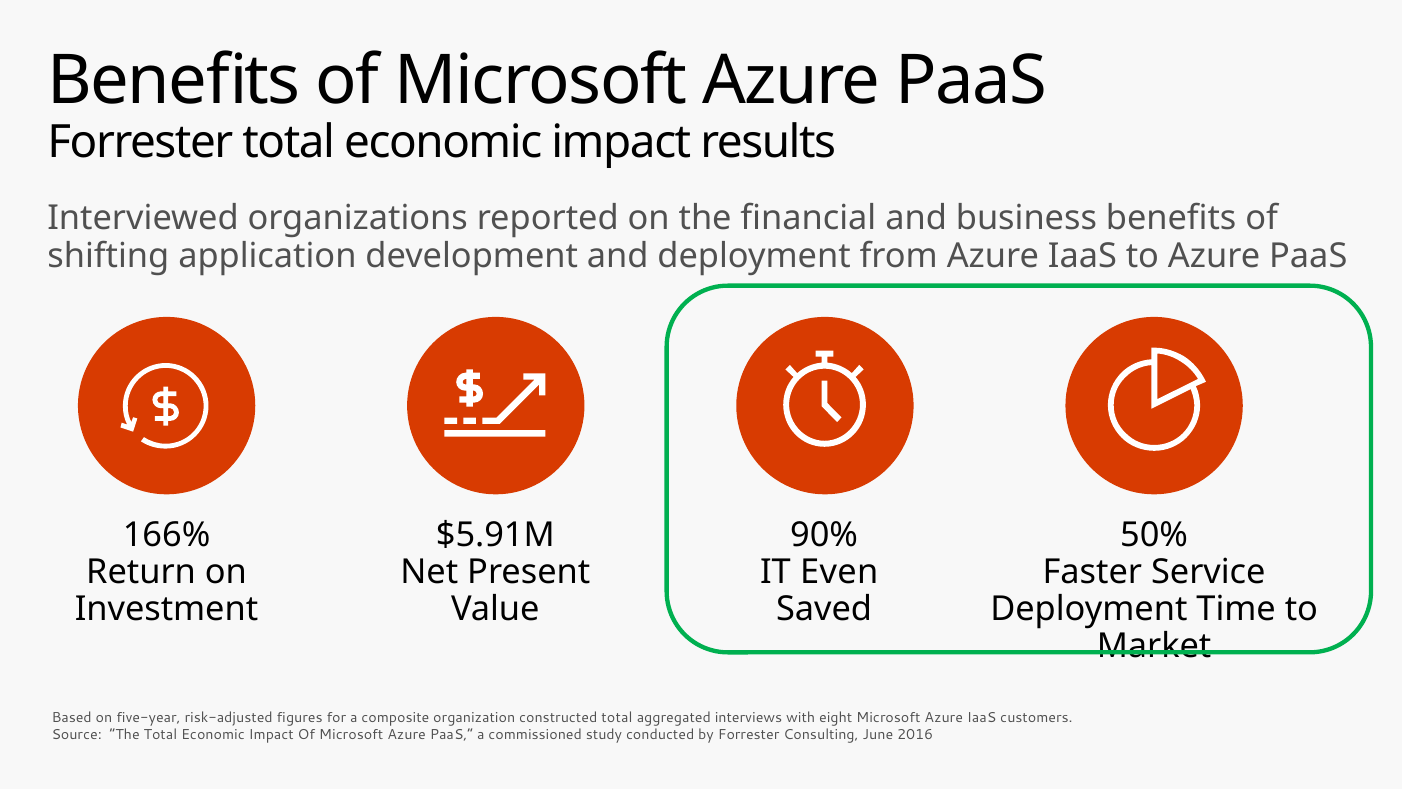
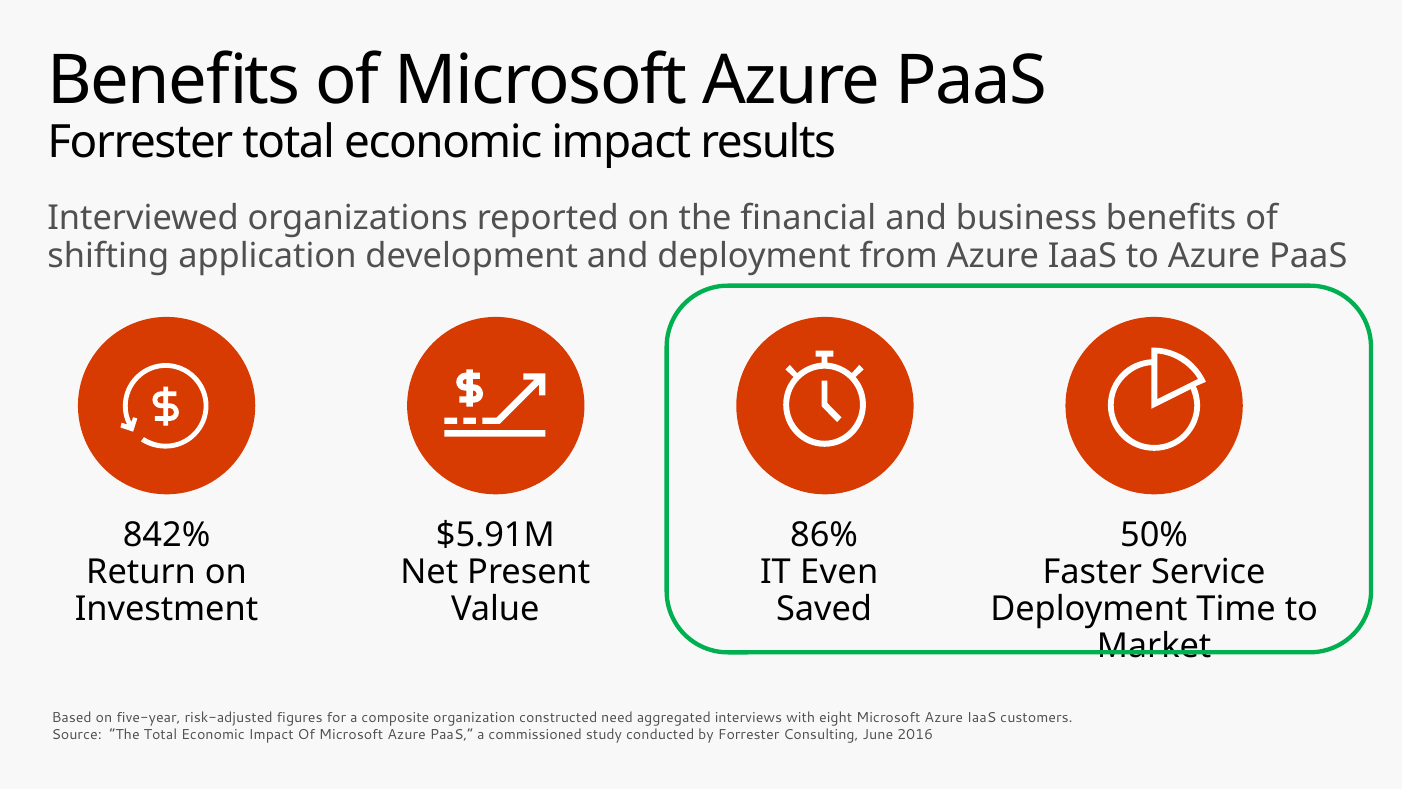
166%: 166% -> 842%
90%: 90% -> 86%
constructed total: total -> need
